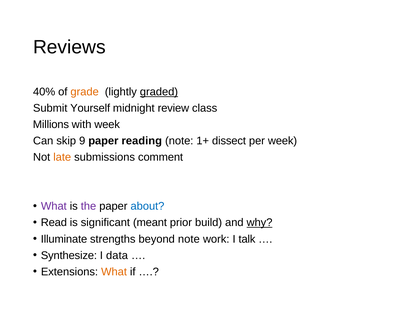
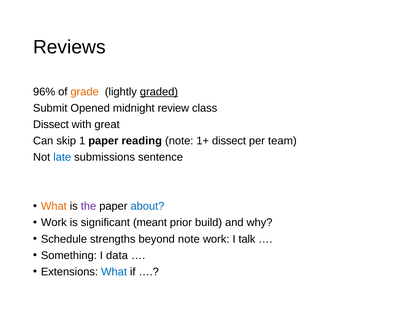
40%: 40% -> 96%
Yourself: Yourself -> Opened
Millions at (51, 125): Millions -> Dissect
with week: week -> great
9: 9 -> 1
per week: week -> team
late colour: orange -> blue
comment: comment -> sentence
What at (54, 206) colour: purple -> orange
Read at (54, 223): Read -> Work
why underline: present -> none
Illuminate: Illuminate -> Schedule
Synthesize: Synthesize -> Something
What at (114, 272) colour: orange -> blue
